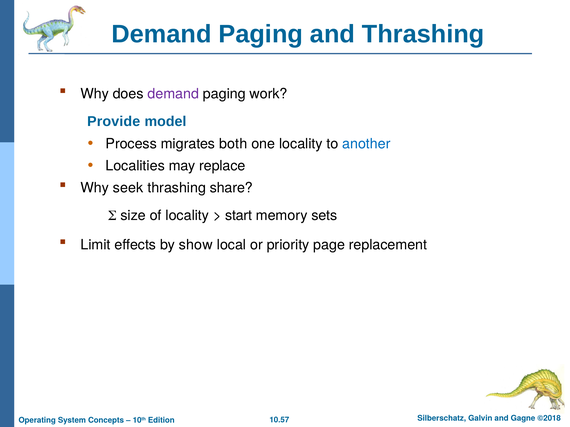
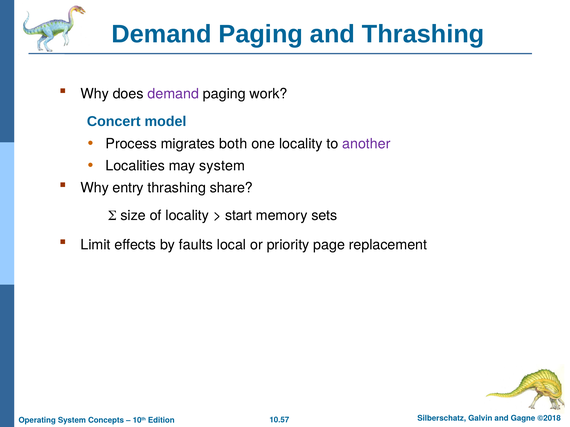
Provide: Provide -> Concert
another colour: blue -> purple
may replace: replace -> system
seek: seek -> entry
show: show -> faults
